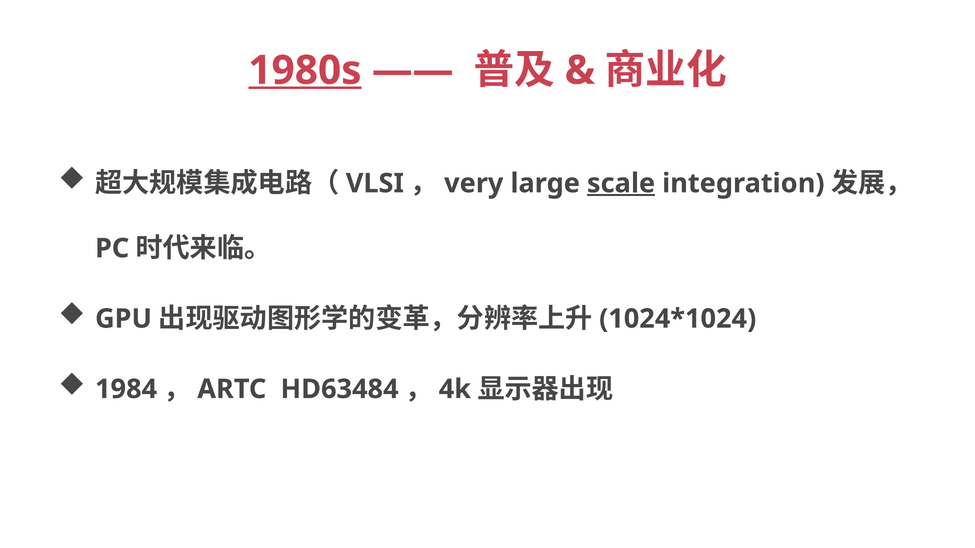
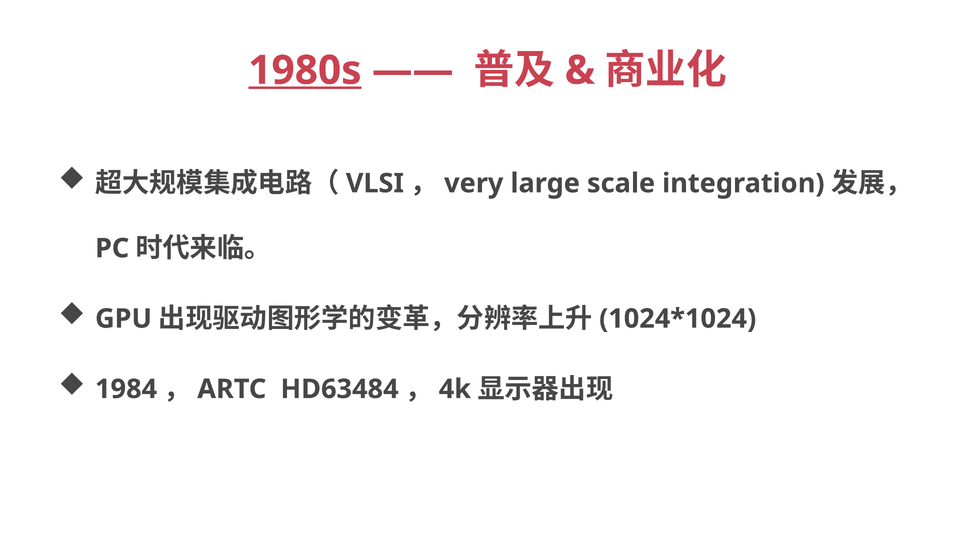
scale underline: present -> none
